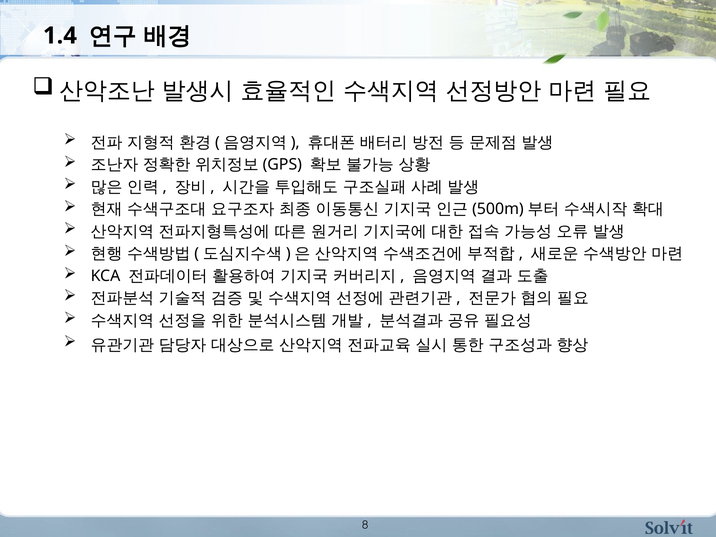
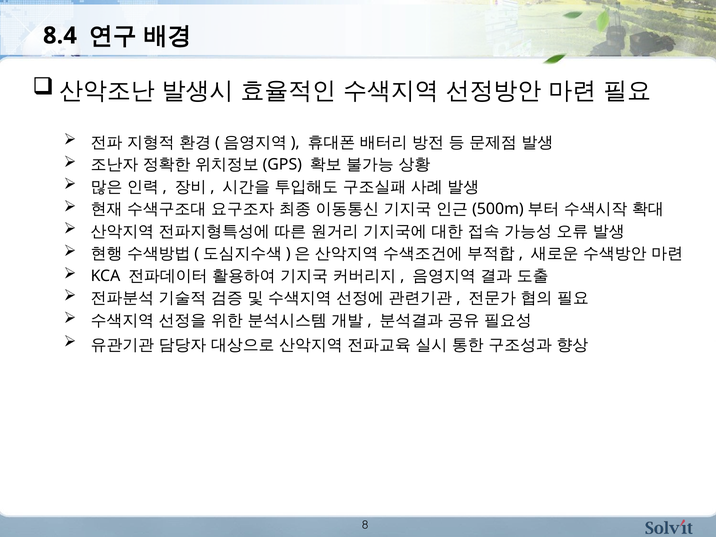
1.4: 1.4 -> 8.4
